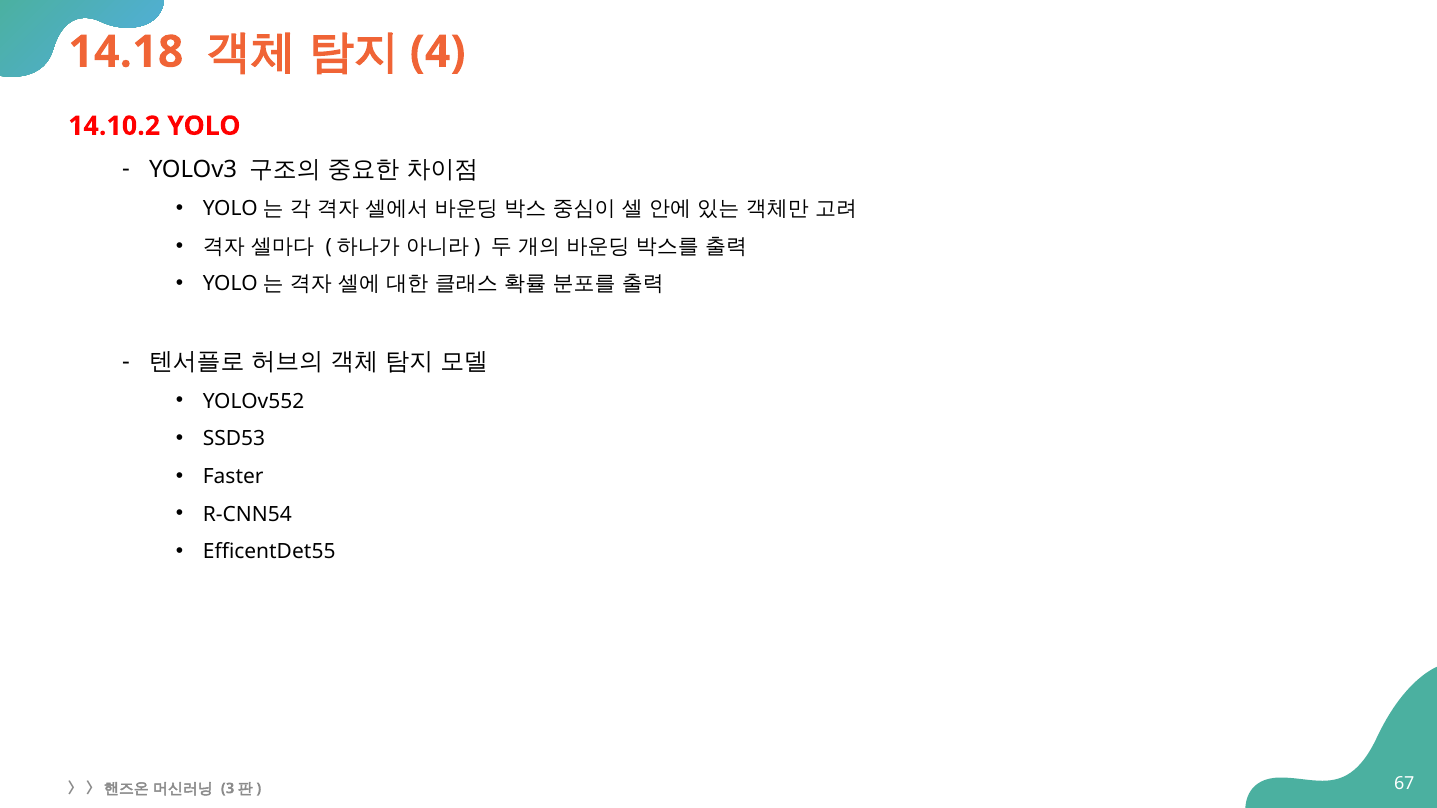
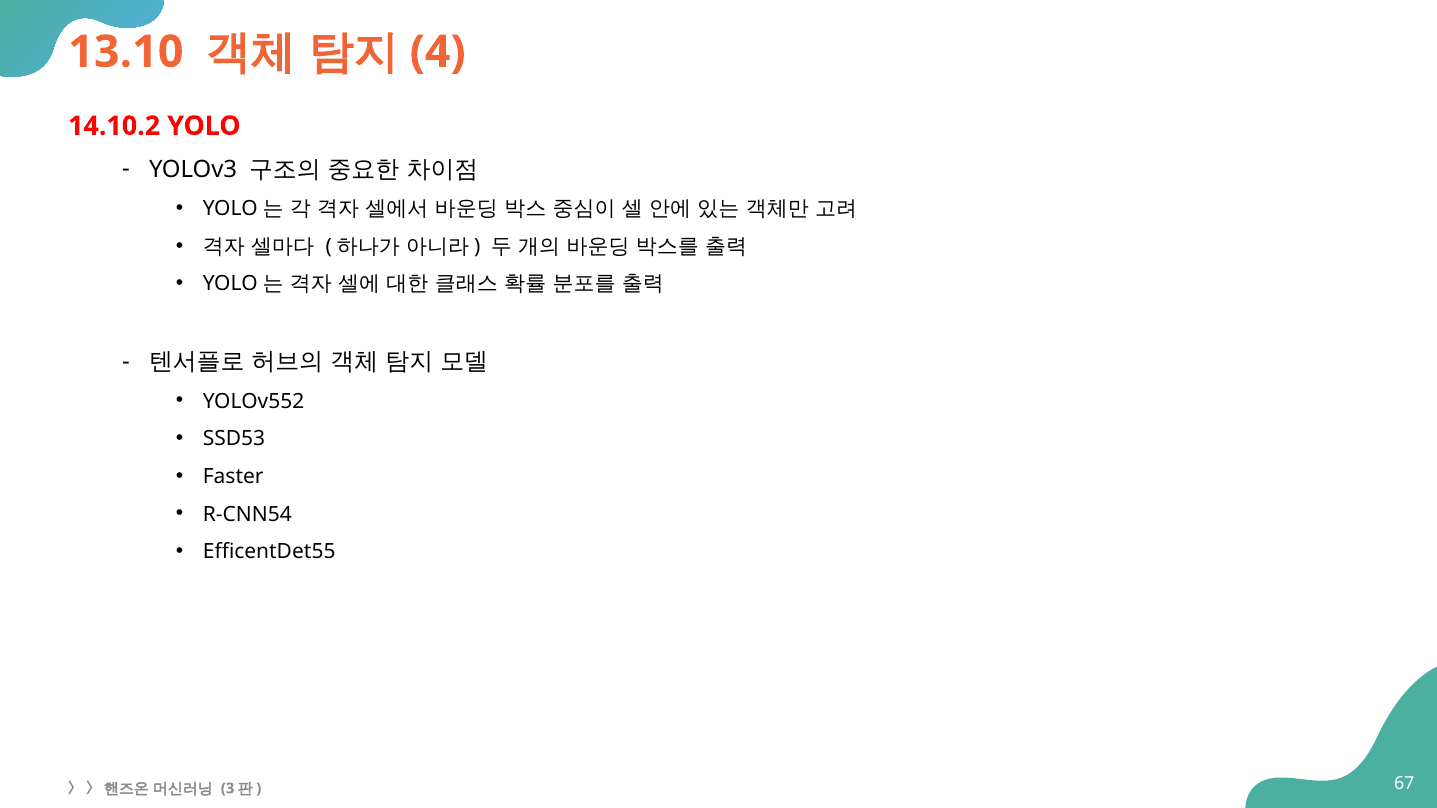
14.18: 14.18 -> 13.10
